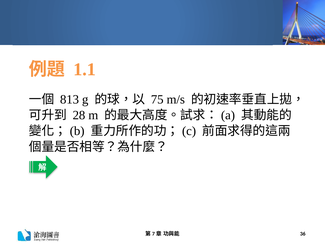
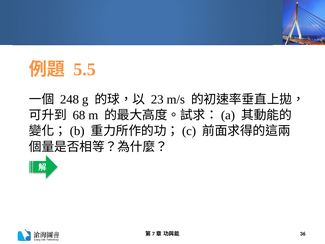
1.1: 1.1 -> 5.5
813: 813 -> 248
75: 75 -> 23
28: 28 -> 68
